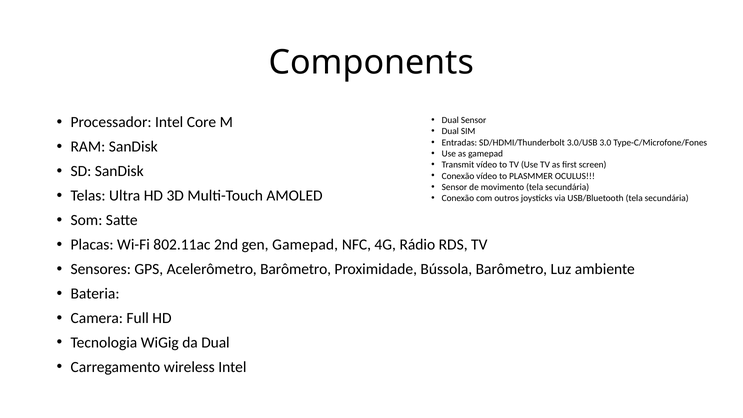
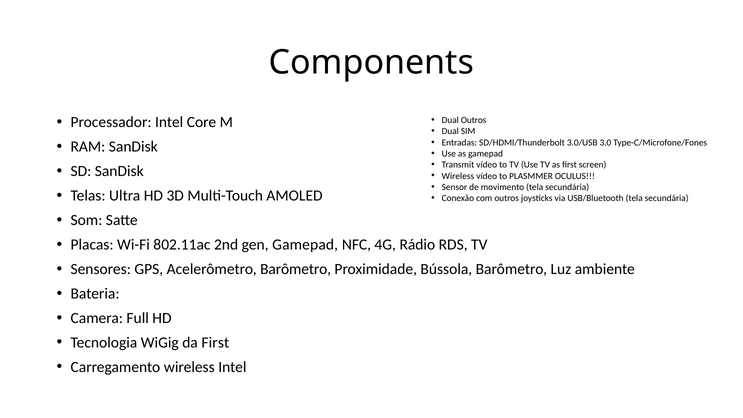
Dual Sensor: Sensor -> Outros
Conexão at (458, 176): Conexão -> Wireless
da Dual: Dual -> First
